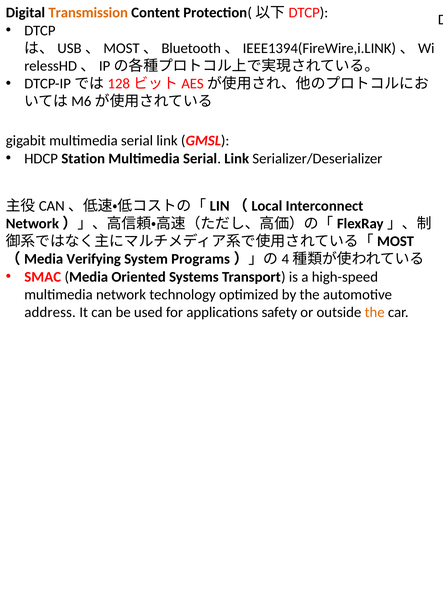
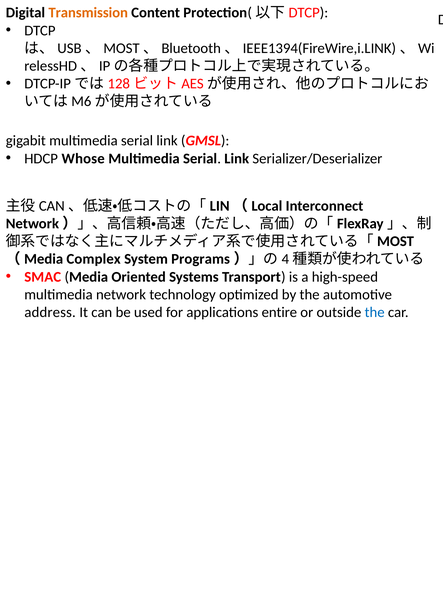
Station: Station -> Whose
Verifying: Verifying -> Complex
safety: safety -> entire
the at (375, 312) colour: orange -> blue
